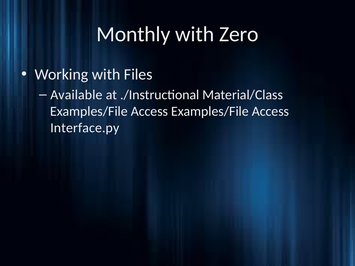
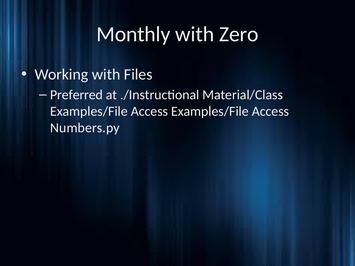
Available: Available -> Preferred
Interface.py: Interface.py -> Numbers.py
